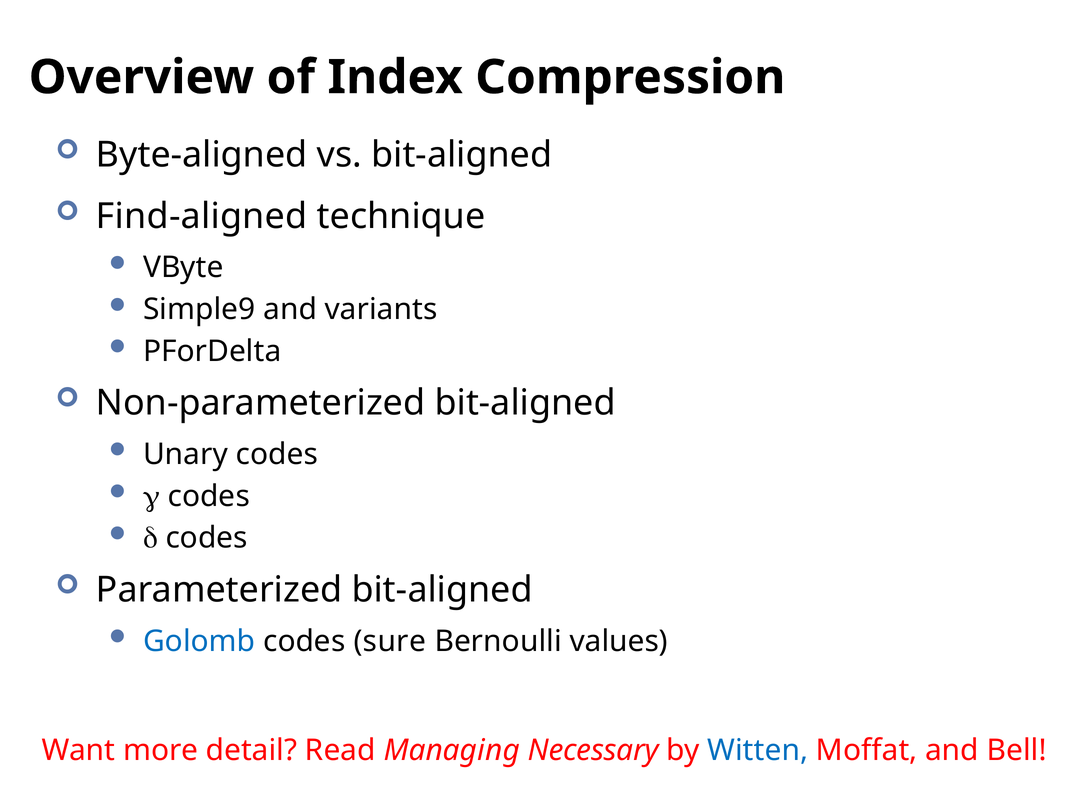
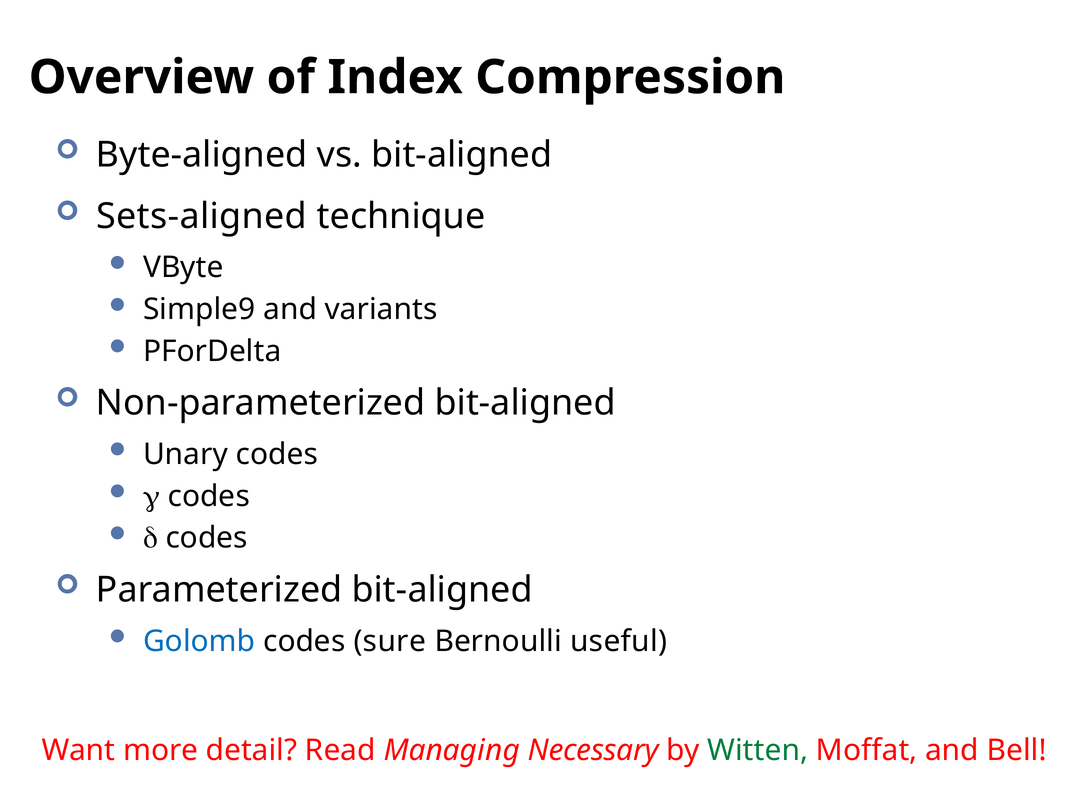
Find-aligned: Find-aligned -> Sets-aligned
values: values -> useful
Witten colour: blue -> green
